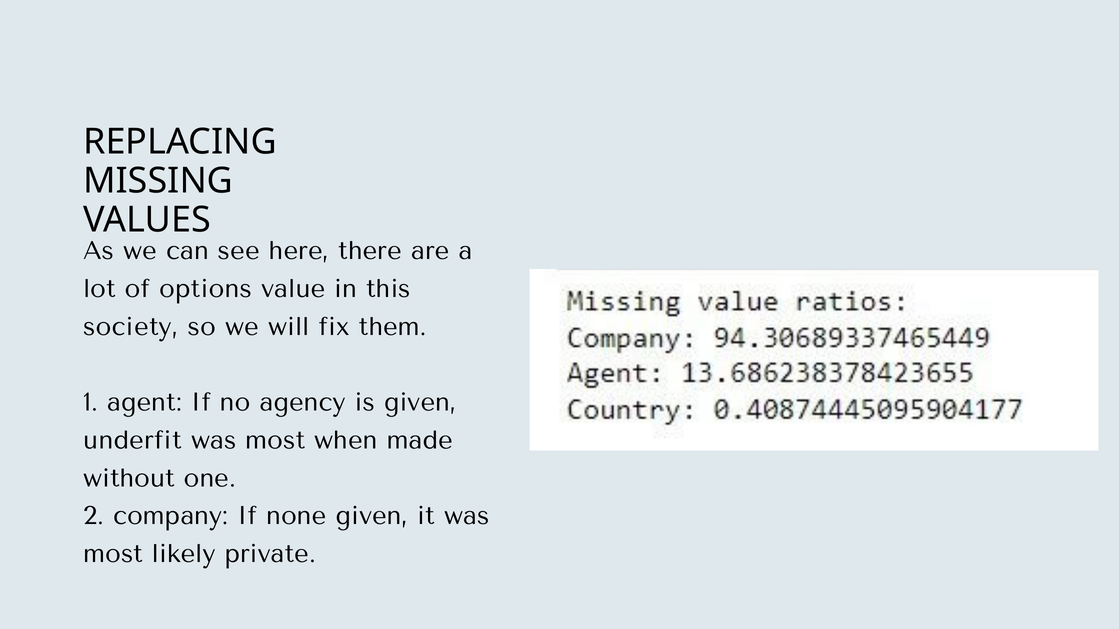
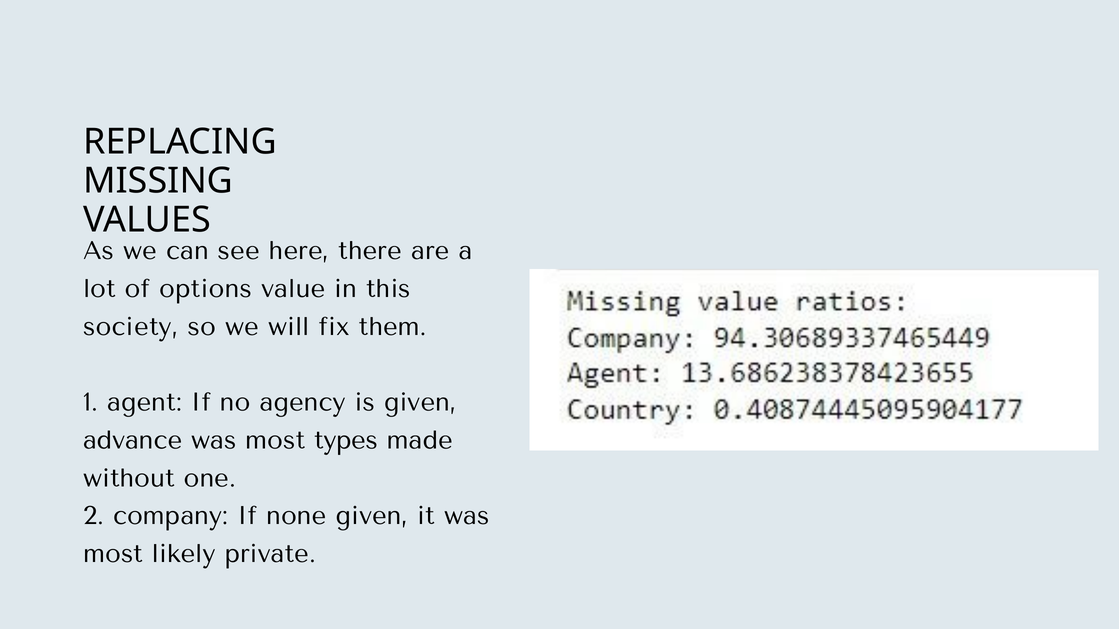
underfit: underfit -> advance
when: when -> types
